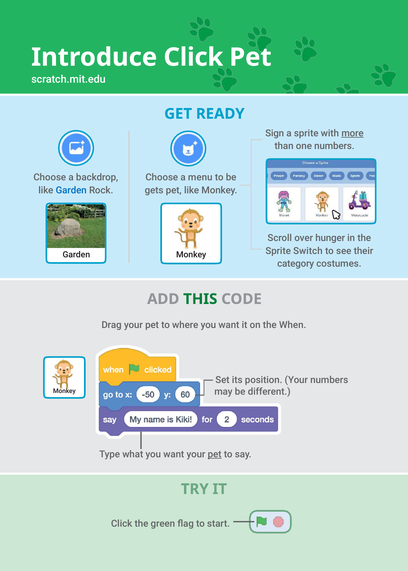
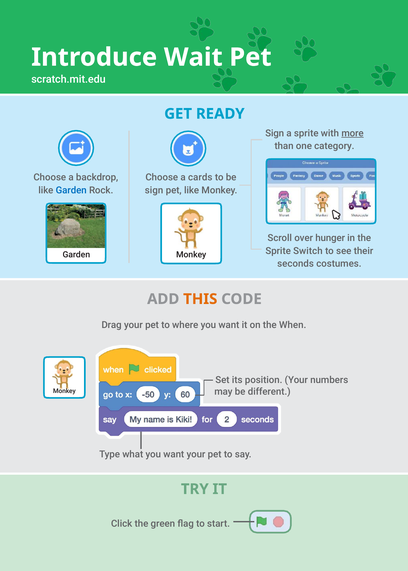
Click at (193, 57): Click -> Wait
one numbers: numbers -> category
menu: menu -> cards
gets at (154, 190): gets -> sign
category: category -> seconds
THIS colour: green -> orange
pet at (215, 454) underline: present -> none
